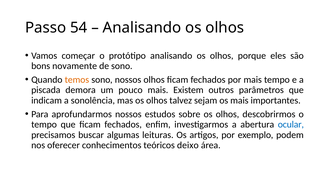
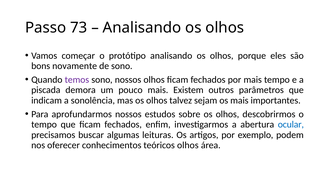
54: 54 -> 73
temos colour: orange -> purple
teóricos deixo: deixo -> olhos
